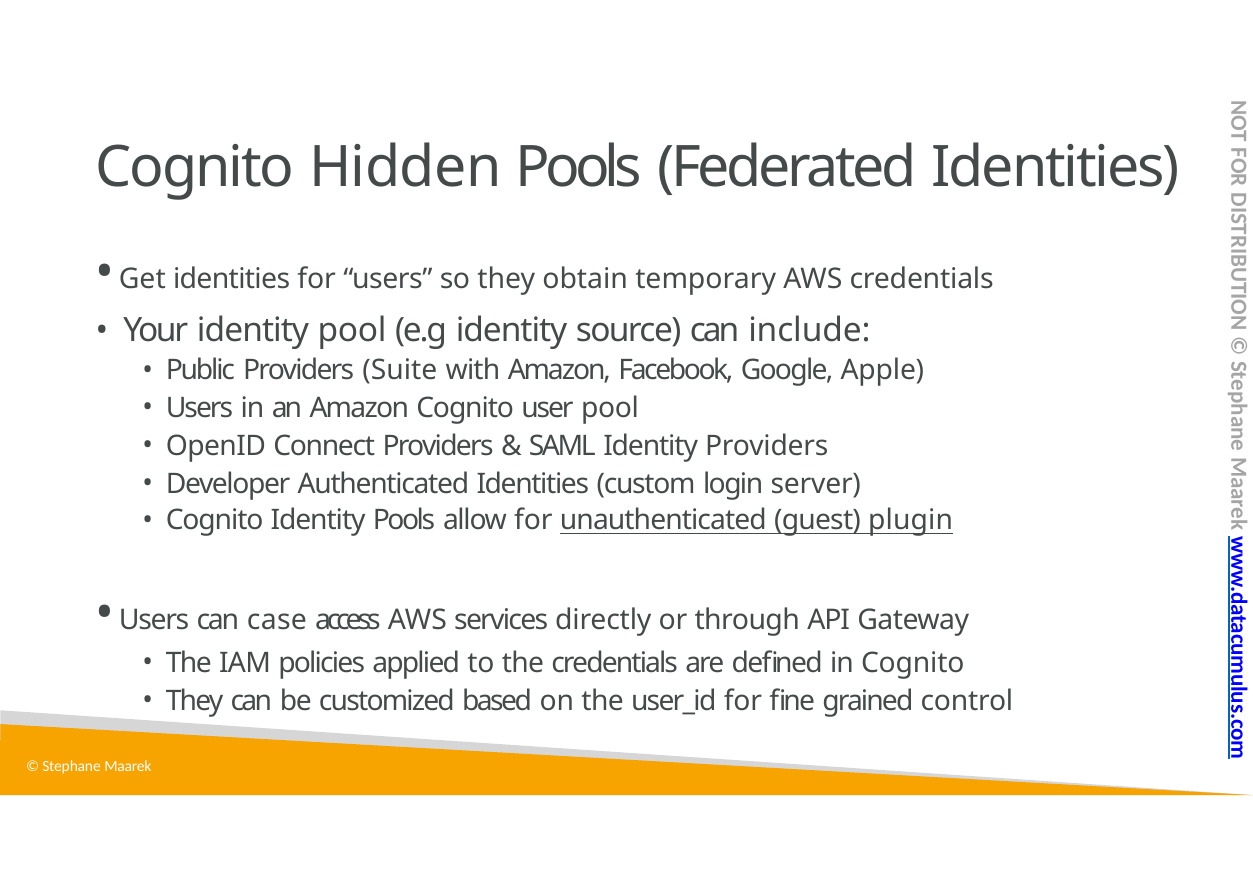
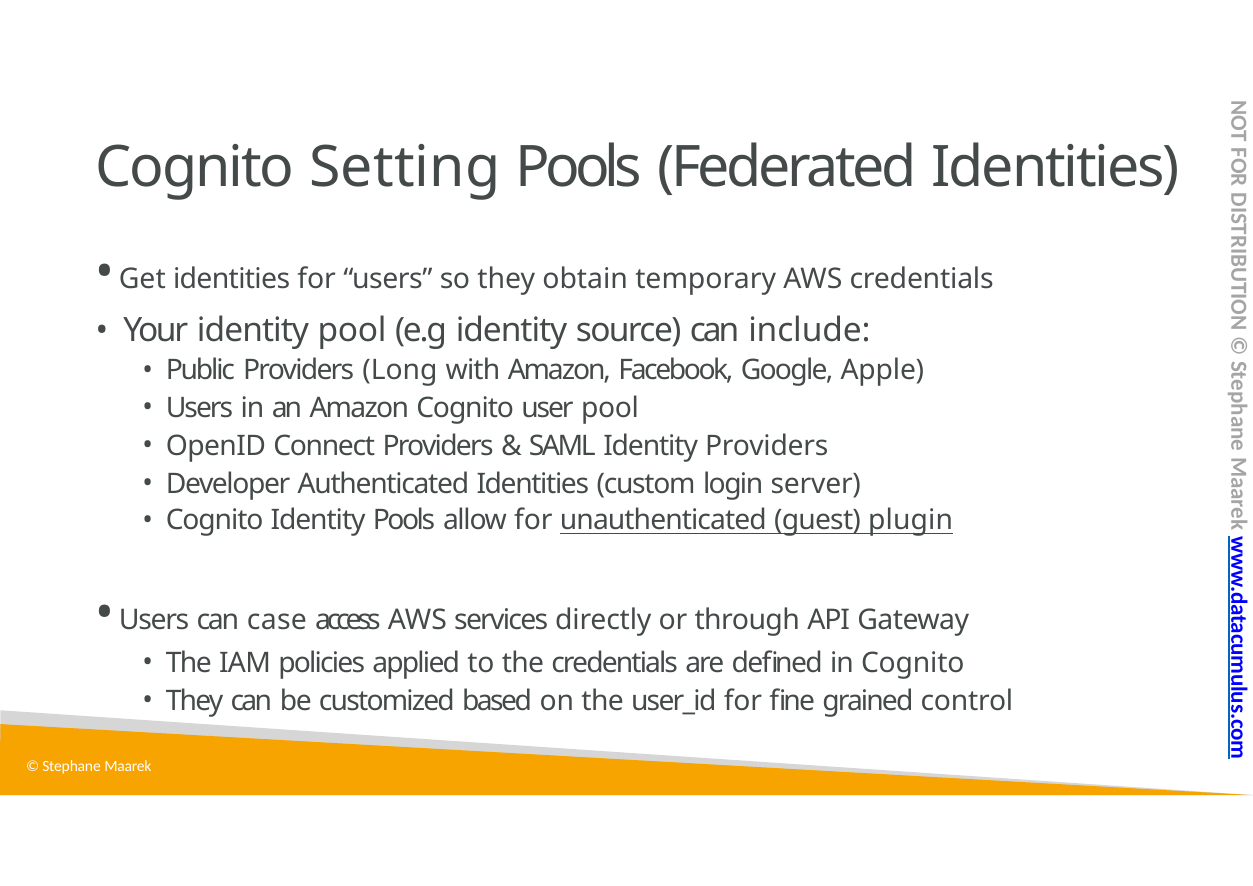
Hidden: Hidden -> Setting
Suite: Suite -> Long
